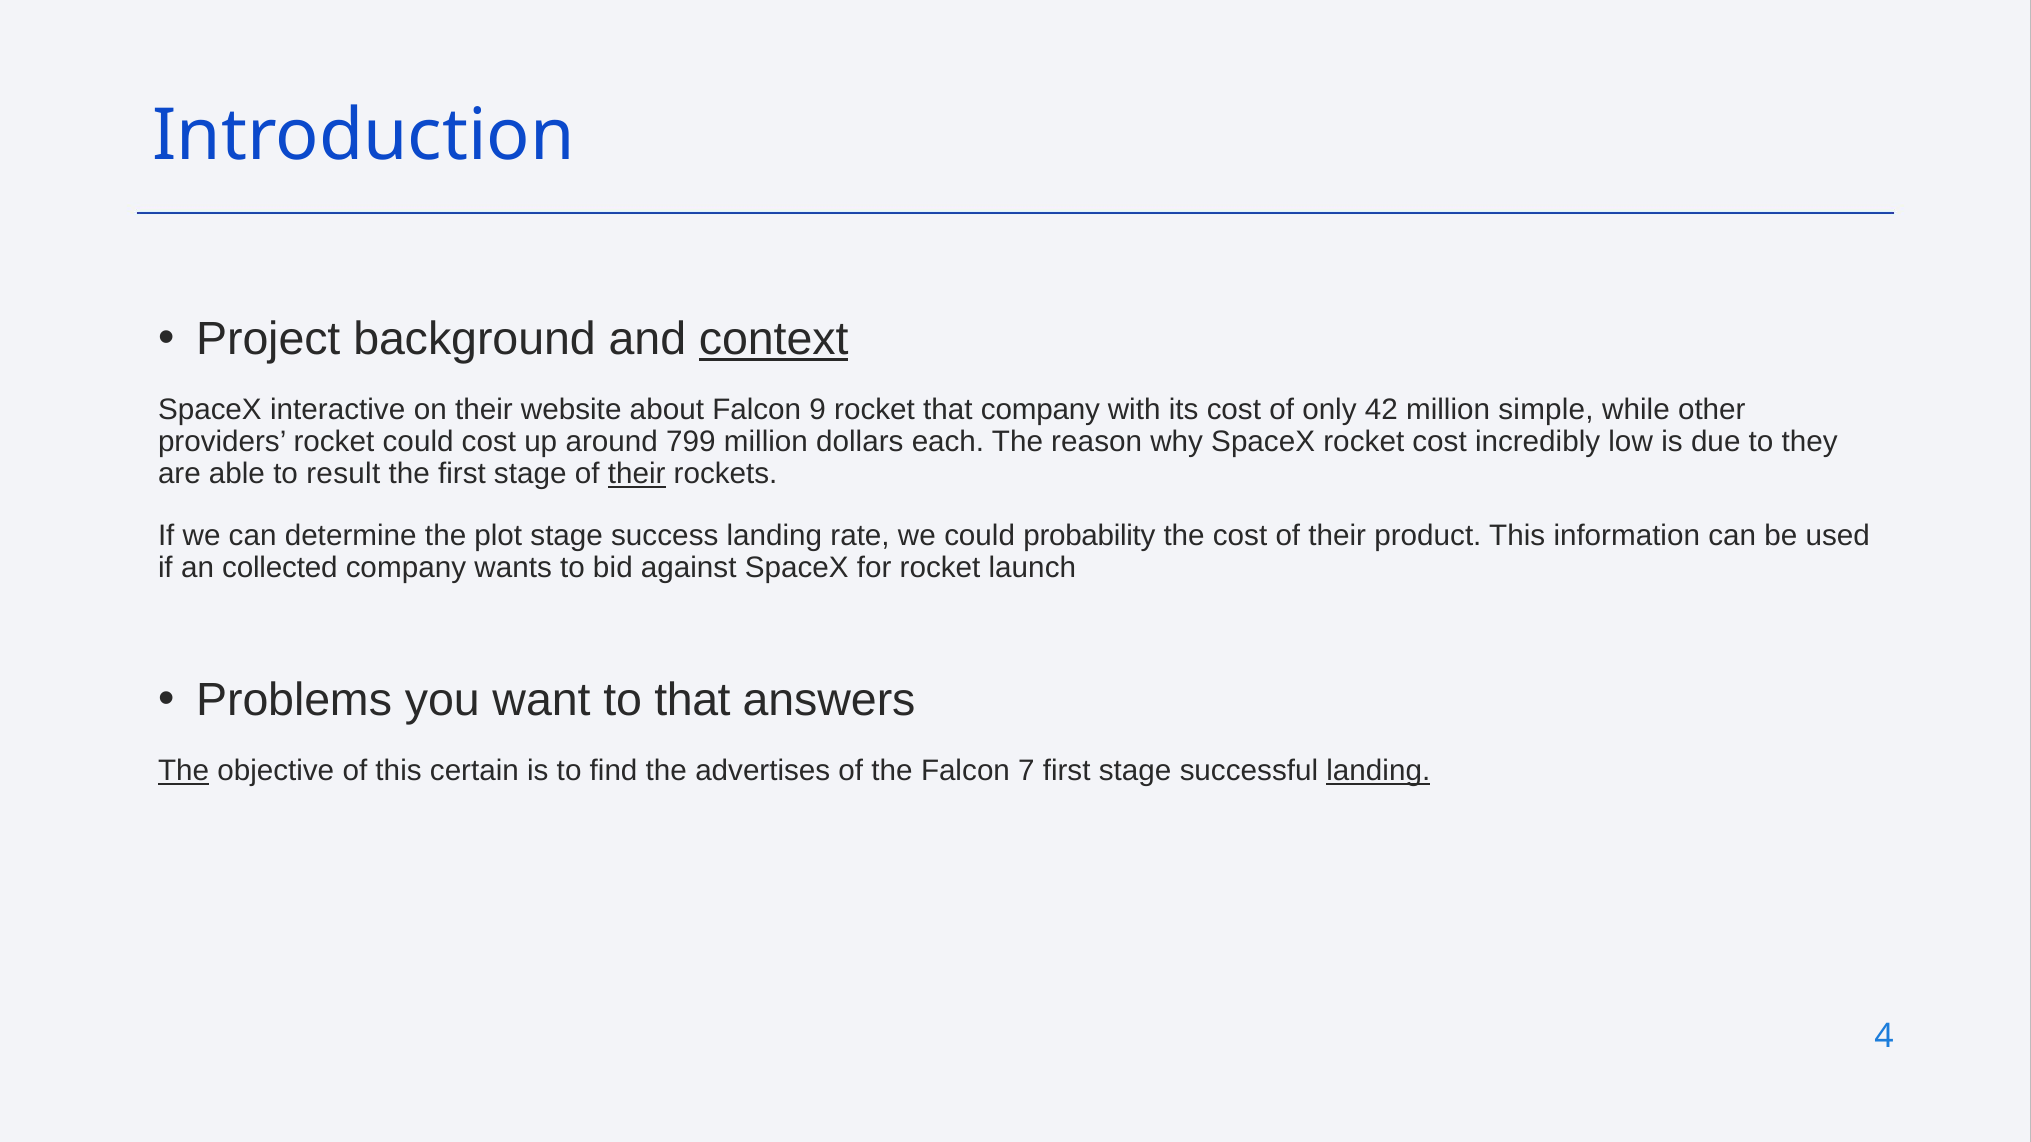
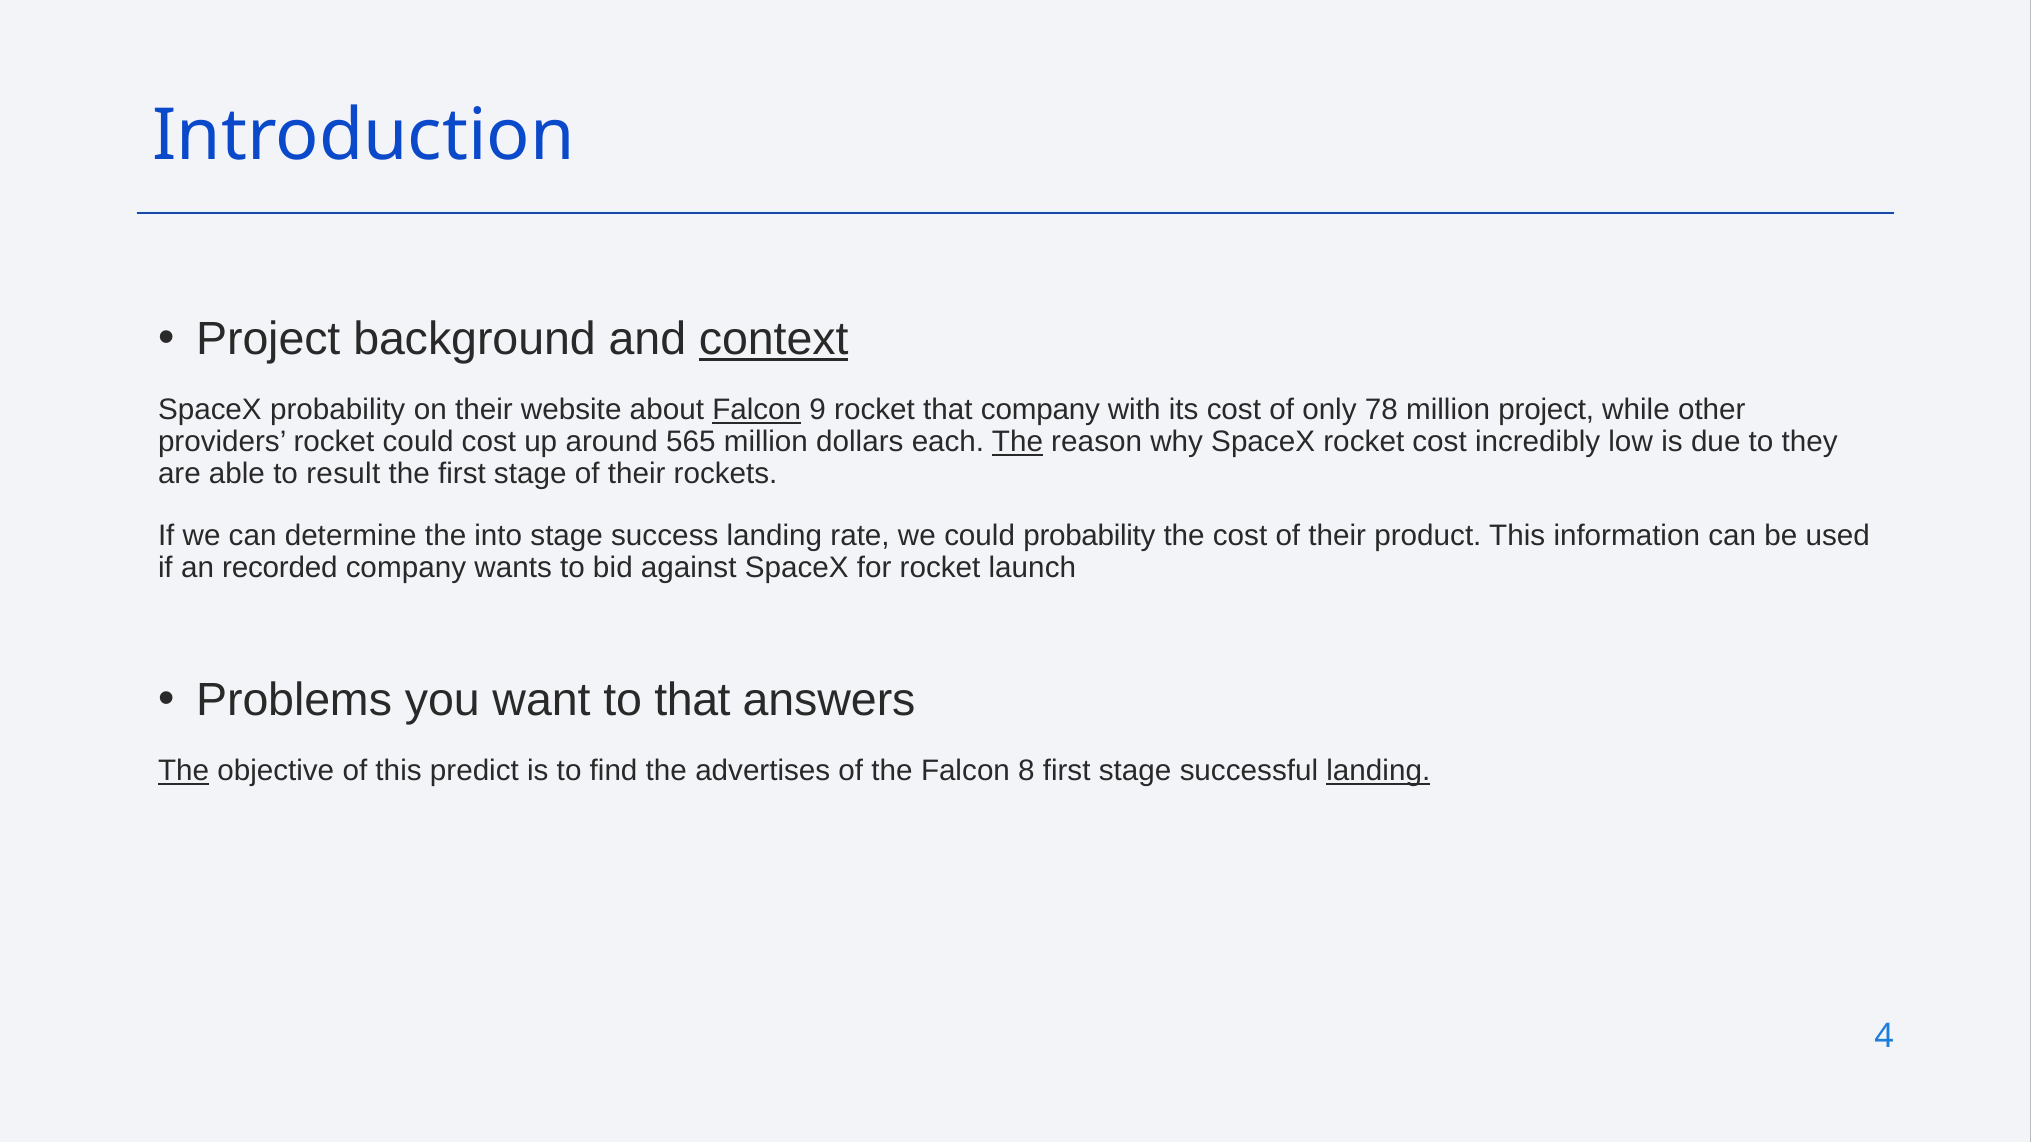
SpaceX interactive: interactive -> probability
Falcon at (757, 410) underline: none -> present
42: 42 -> 78
million simple: simple -> project
799: 799 -> 565
The at (1017, 442) underline: none -> present
their at (637, 474) underline: present -> none
plot: plot -> into
collected: collected -> recorded
certain: certain -> predict
7: 7 -> 8
